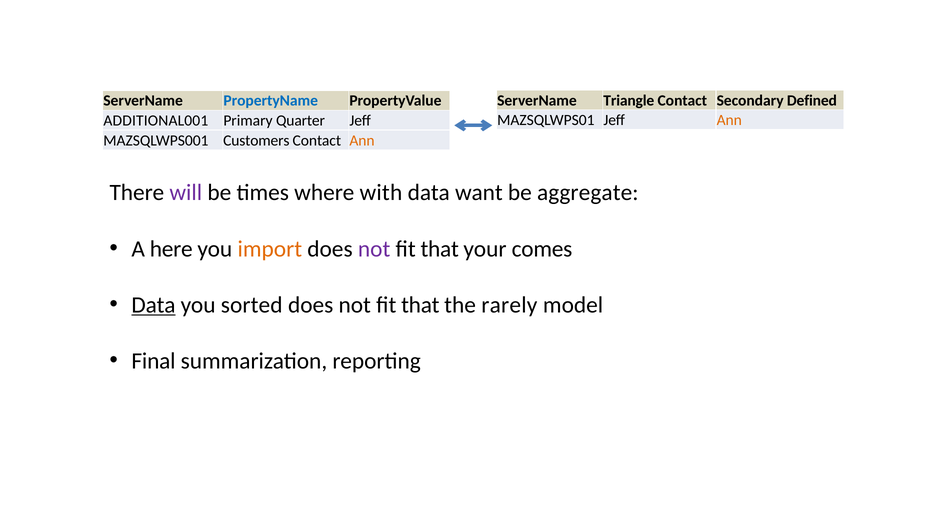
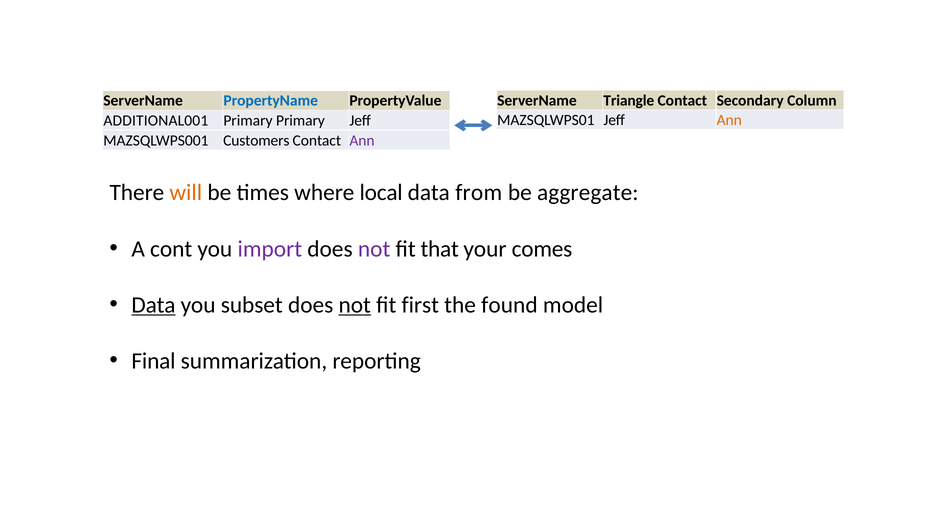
Defined: Defined -> Column
Primary Quarter: Quarter -> Primary
Ann at (362, 140) colour: orange -> purple
will colour: purple -> orange
with: with -> local
want: want -> from
here: here -> cont
import colour: orange -> purple
sorted: sorted -> subset
not at (355, 305) underline: none -> present
that at (420, 305): that -> first
rarely: rarely -> found
